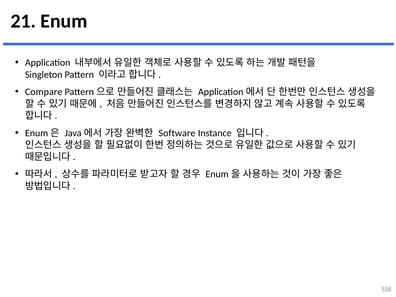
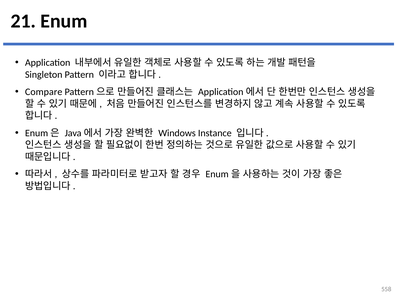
Software: Software -> Windows
